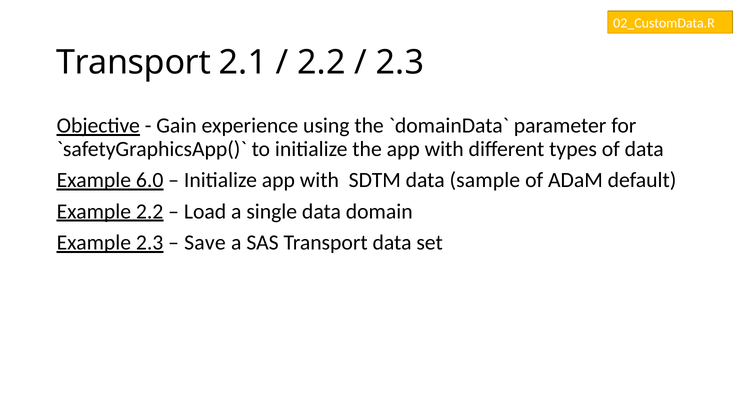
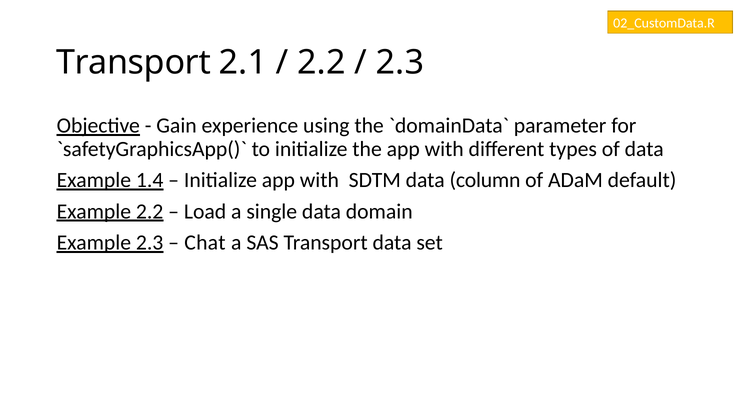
6.0: 6.0 -> 1.4
sample: sample -> column
Save: Save -> Chat
